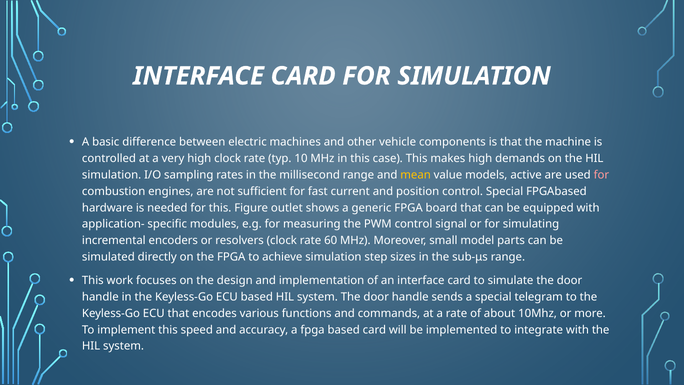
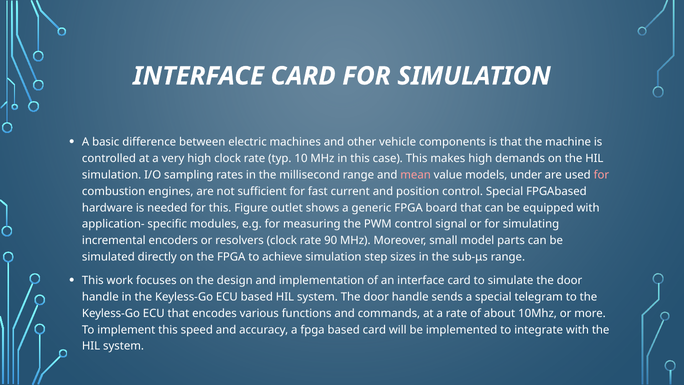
mean colour: yellow -> pink
active: active -> under
60: 60 -> 90
